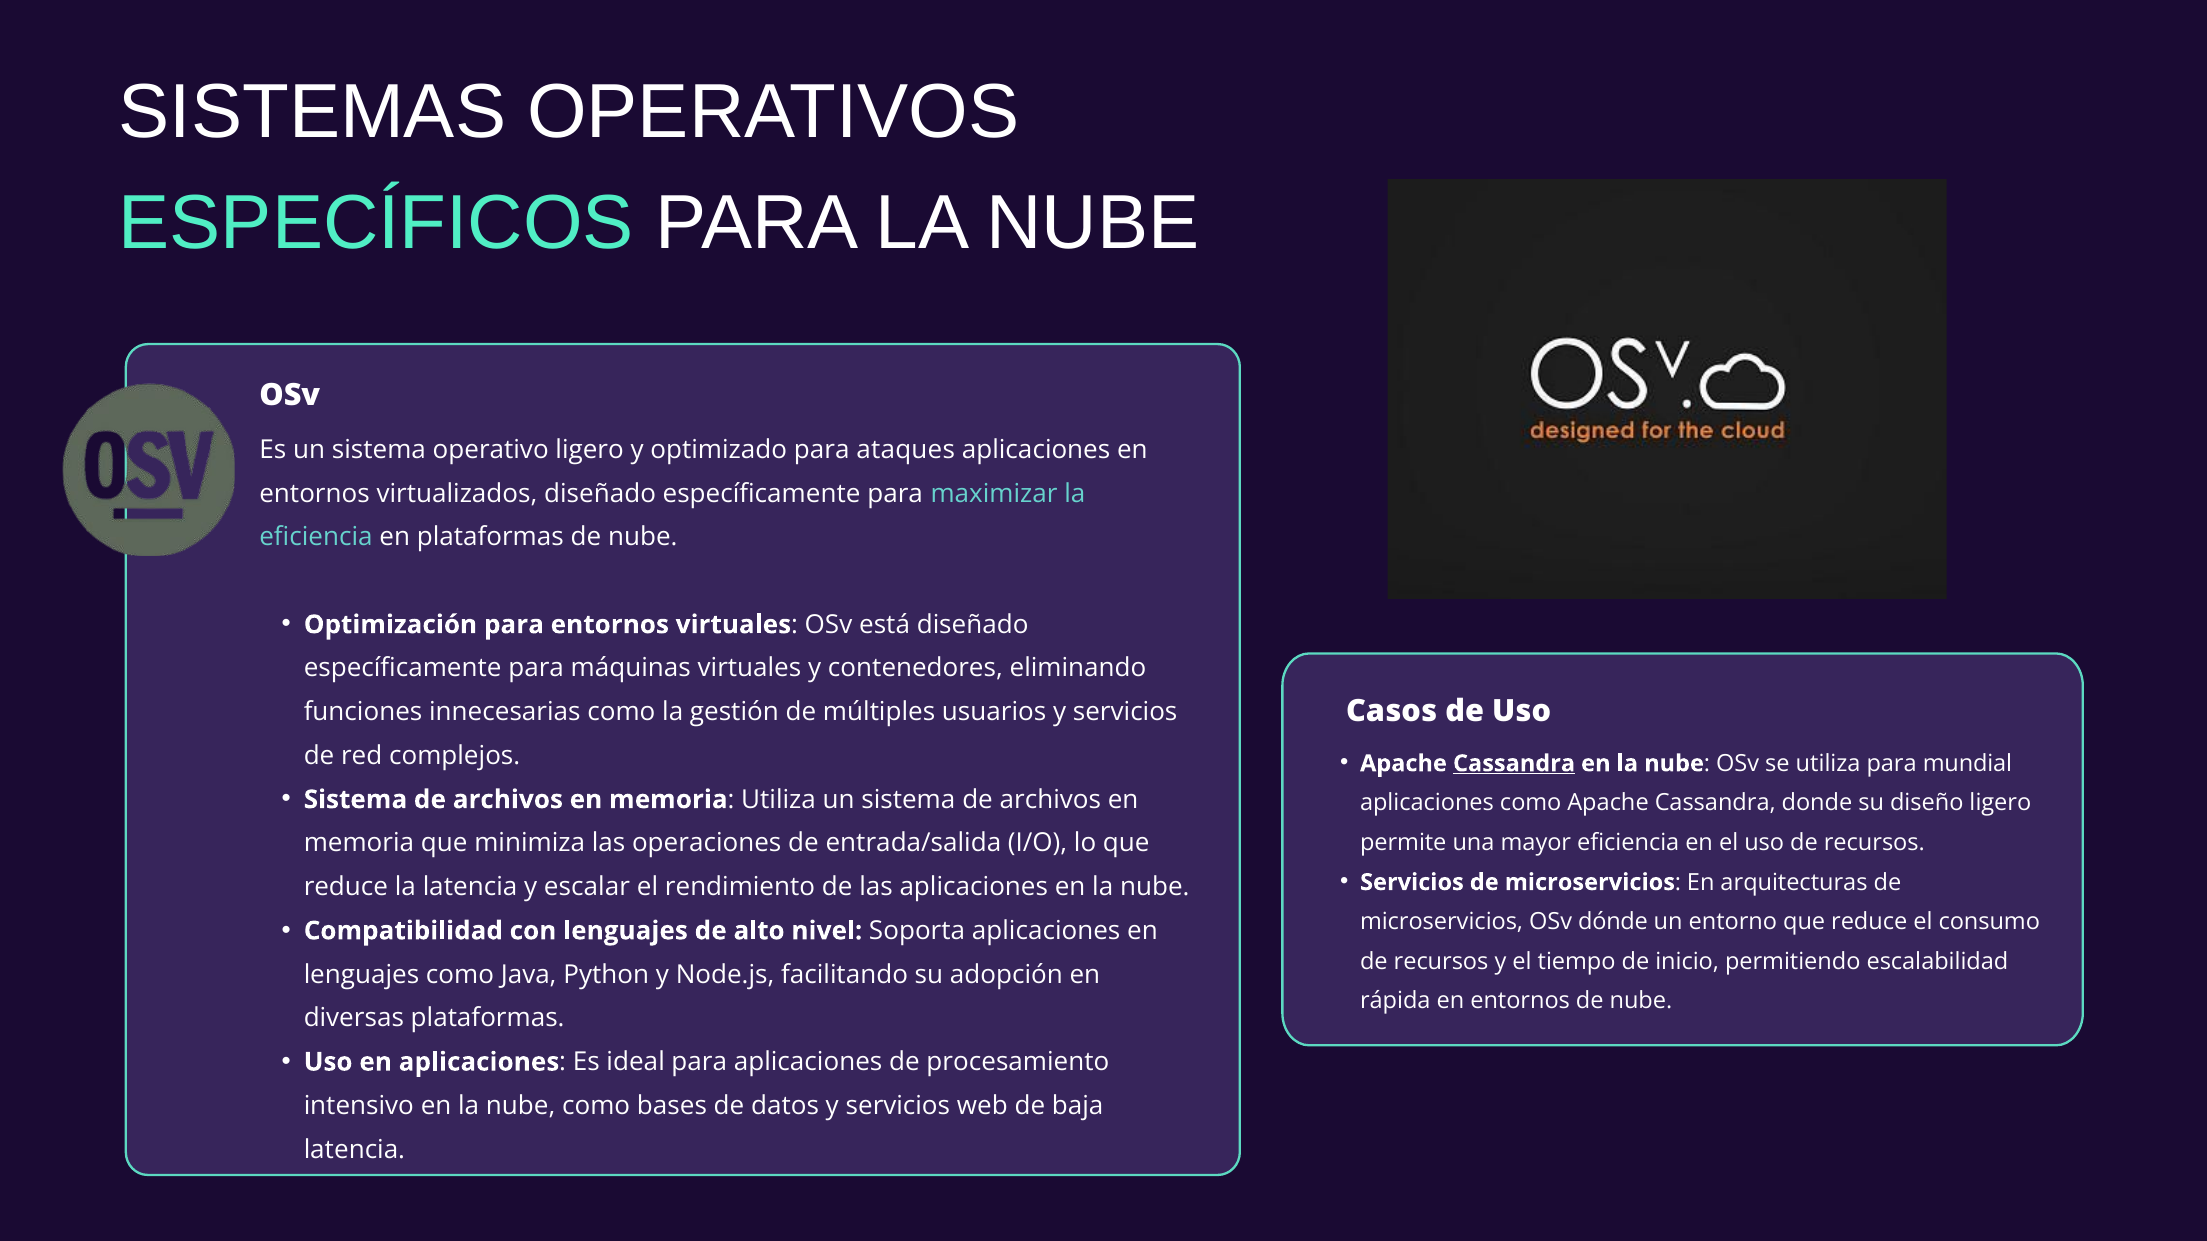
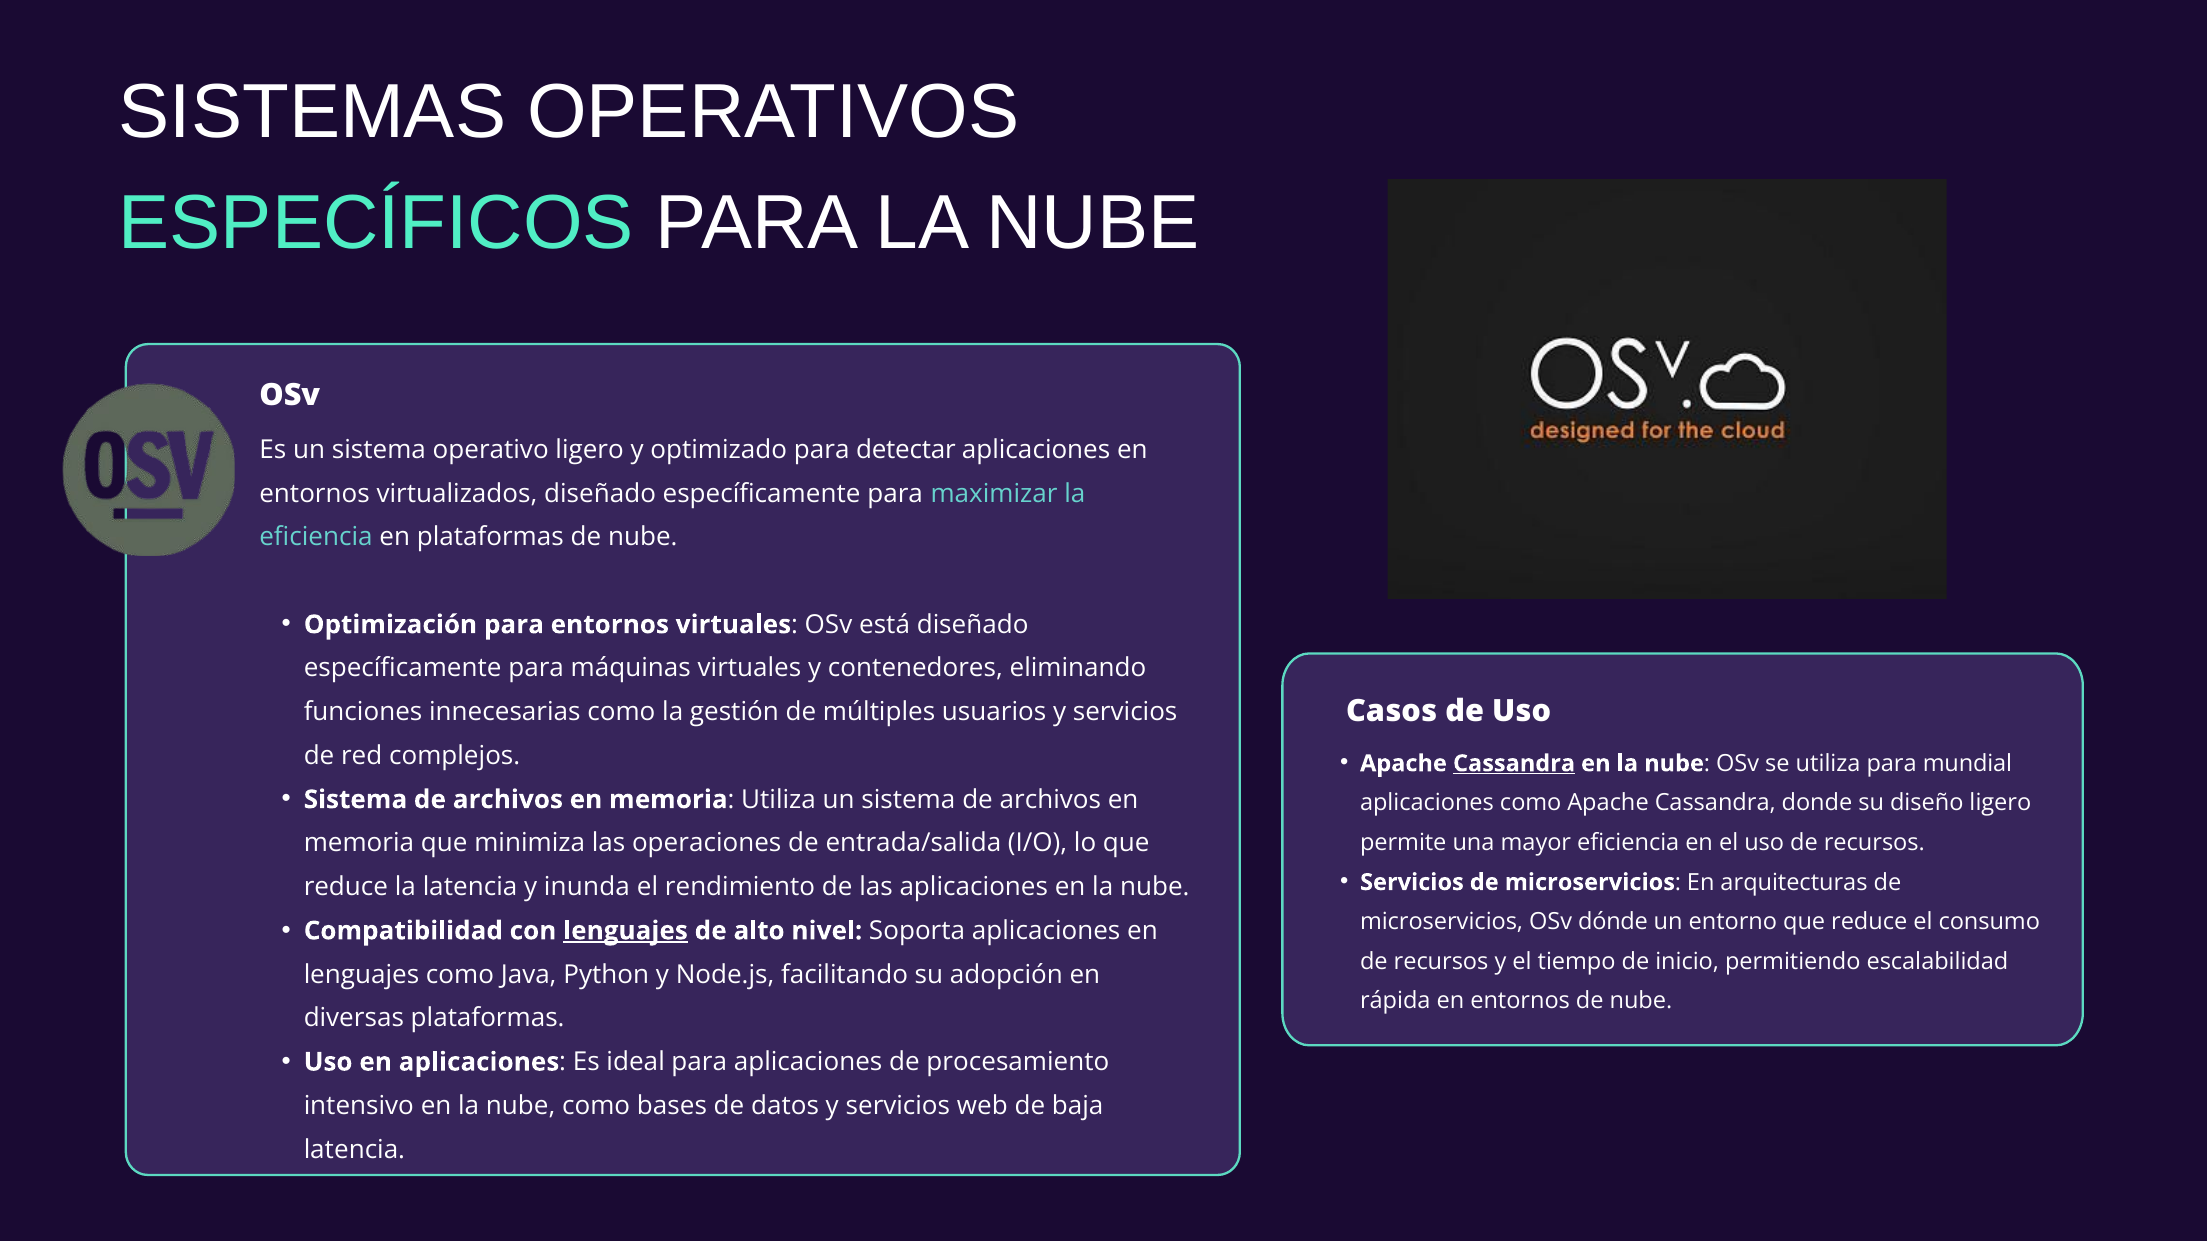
ataques: ataques -> detectar
escalar: escalar -> inunda
lenguajes at (625, 931) underline: none -> present
